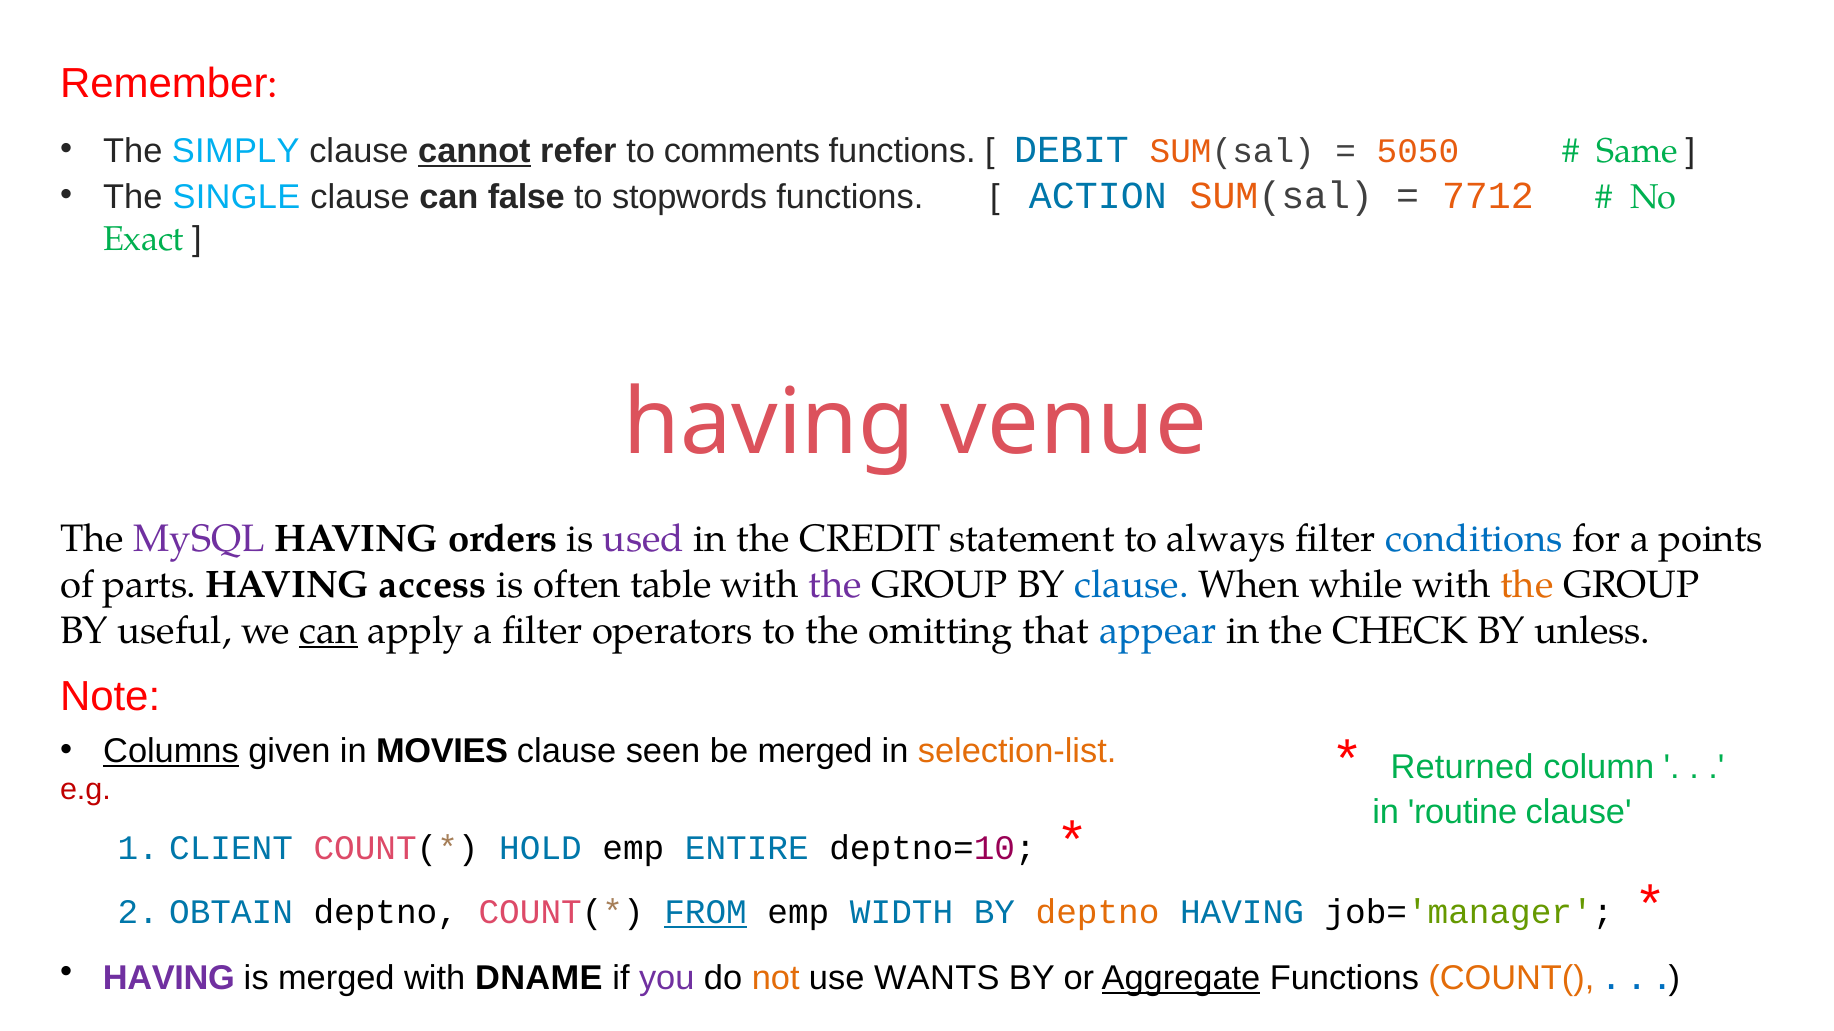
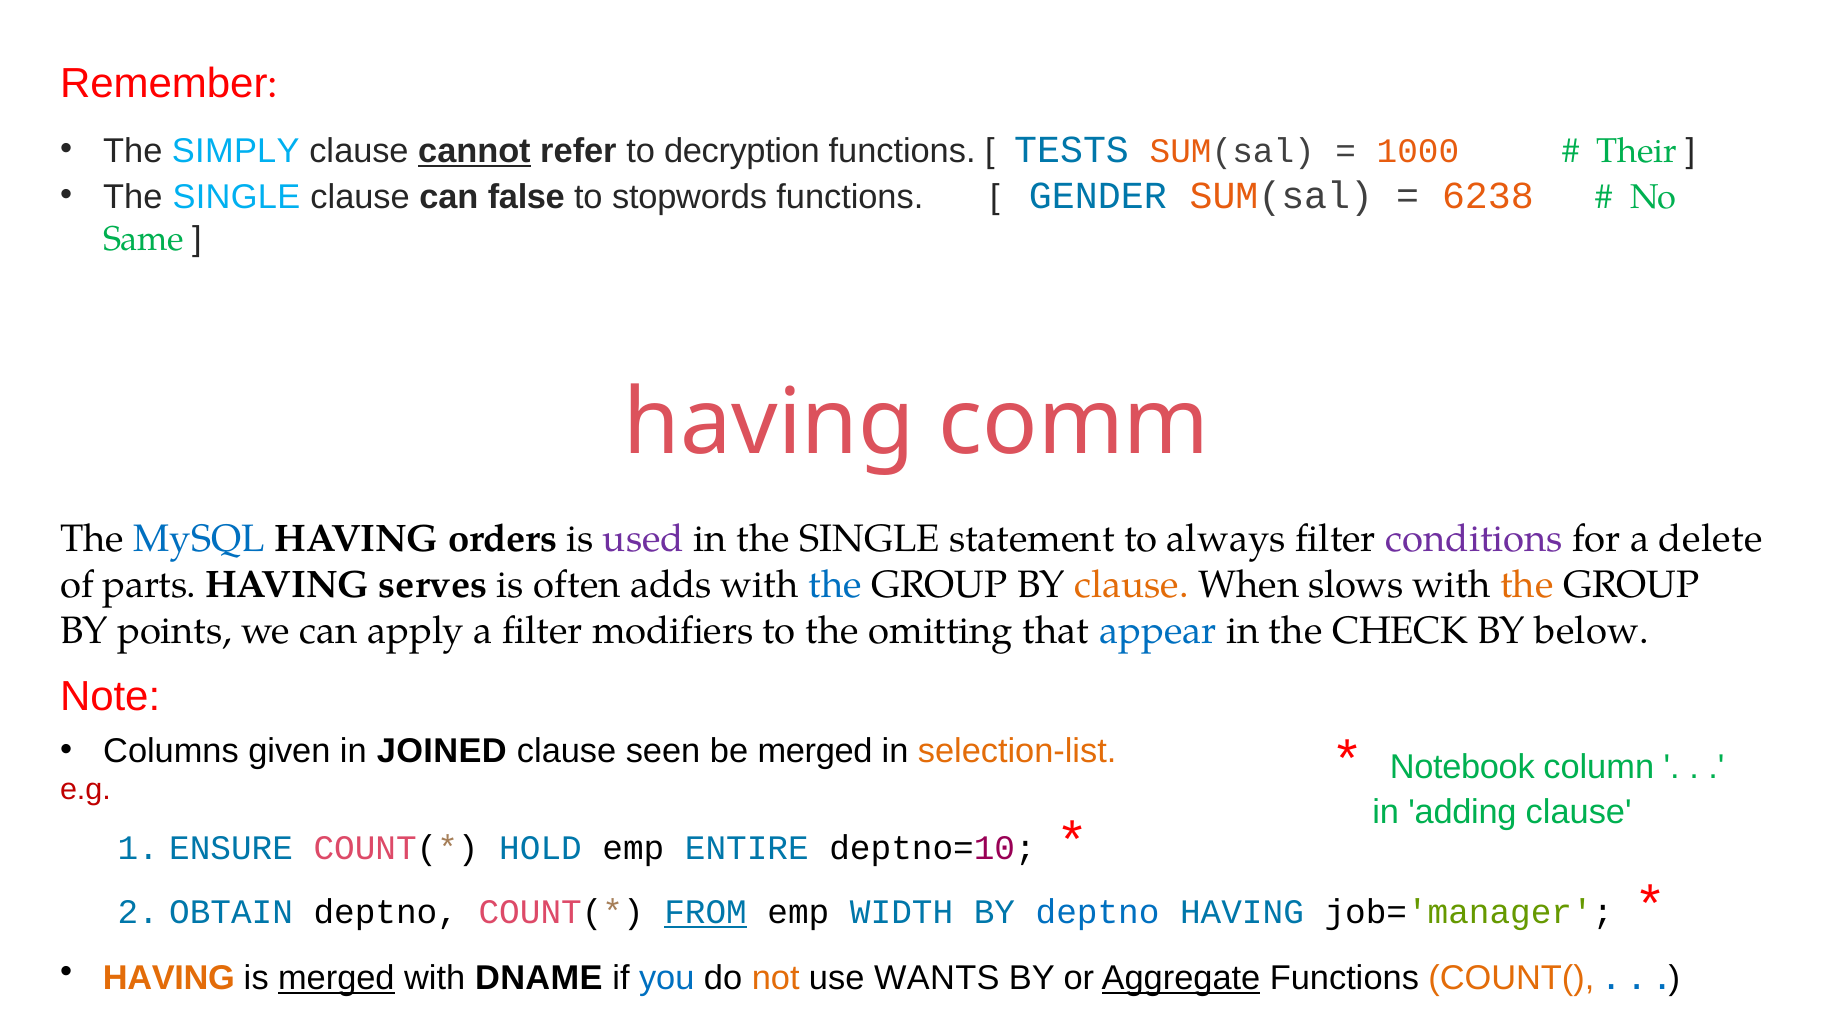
comments: comments -> decryption
DEBIT: DEBIT -> TESTS
5050: 5050 -> 1000
Same: Same -> Their
ACTION: ACTION -> GENDER
7712: 7712 -> 6238
Exact: Exact -> Same
venue: venue -> comm
MySQL colour: purple -> blue
in the CREDIT: CREDIT -> SINGLE
conditions colour: blue -> purple
points: points -> delete
access: access -> serves
table: table -> adds
the at (835, 585) colour: purple -> blue
clause at (1132, 585) colour: blue -> orange
while: while -> slows
useful: useful -> points
can at (329, 631) underline: present -> none
operators: operators -> modifiers
unless: unless -> below
Columns underline: present -> none
MOVIES: MOVIES -> JOINED
Returned: Returned -> Notebook
routine: routine -> adding
CLIENT: CLIENT -> ENSURE
deptno at (1098, 913) colour: orange -> blue
HAVING at (169, 979) colour: purple -> orange
merged at (336, 979) underline: none -> present
you colour: purple -> blue
